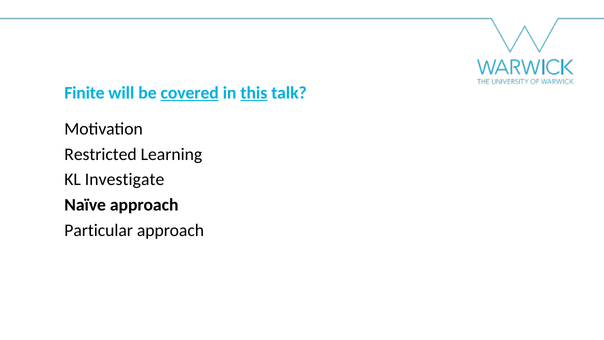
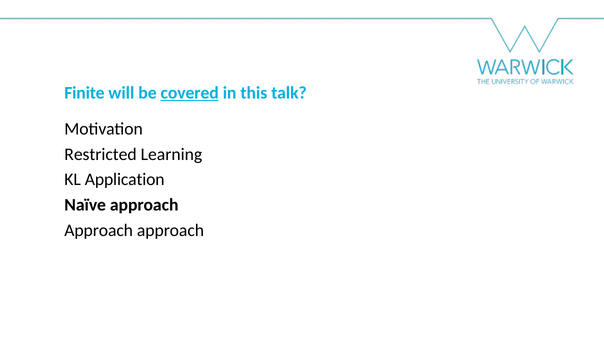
this underline: present -> none
Investigate: Investigate -> Application
Particular at (99, 230): Particular -> Approach
